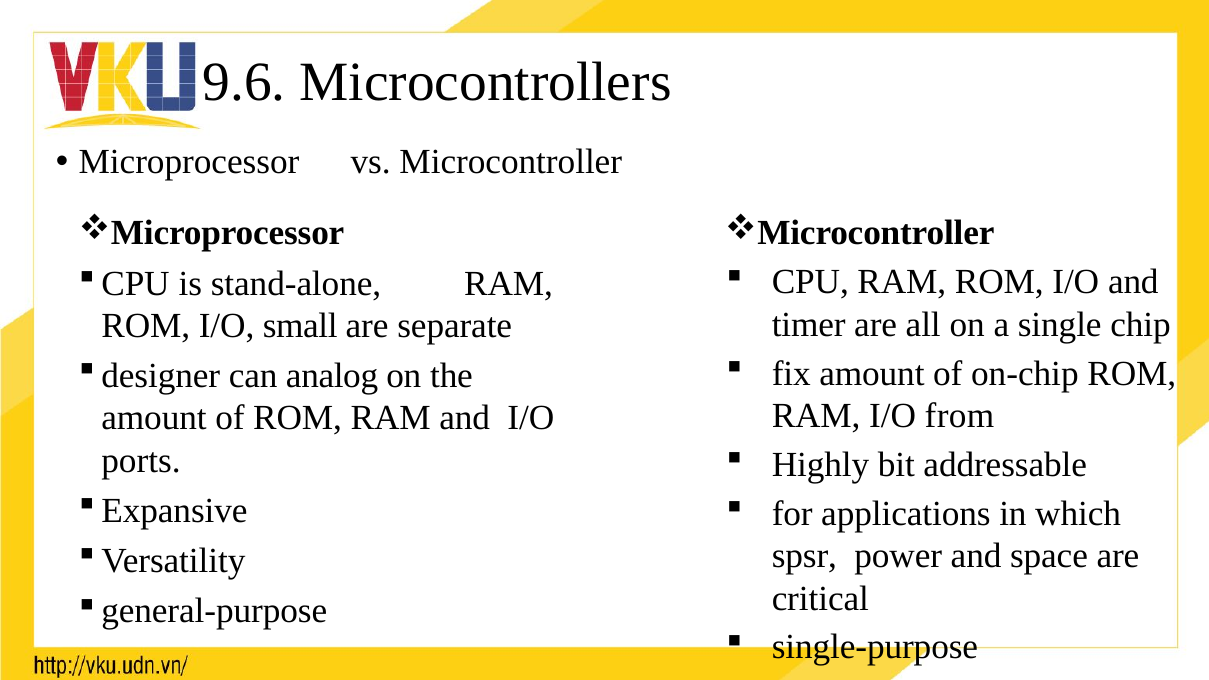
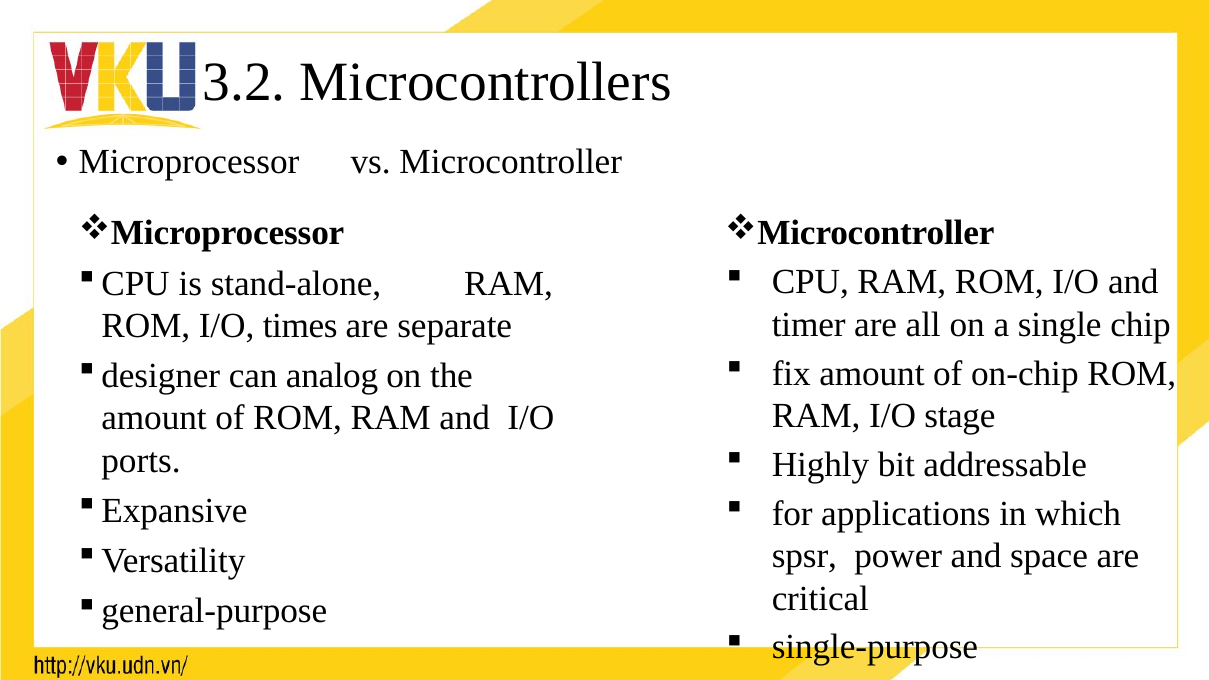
9.6: 9.6 -> 3.2
small: small -> times
from: from -> stage
